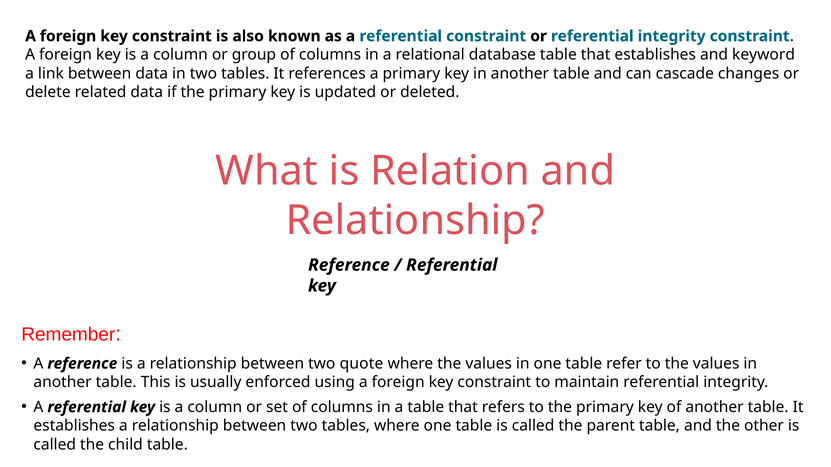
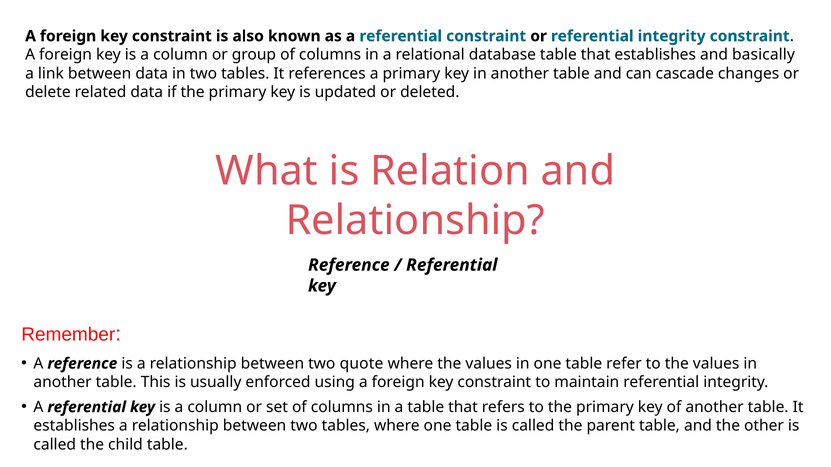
keyword: keyword -> basically
